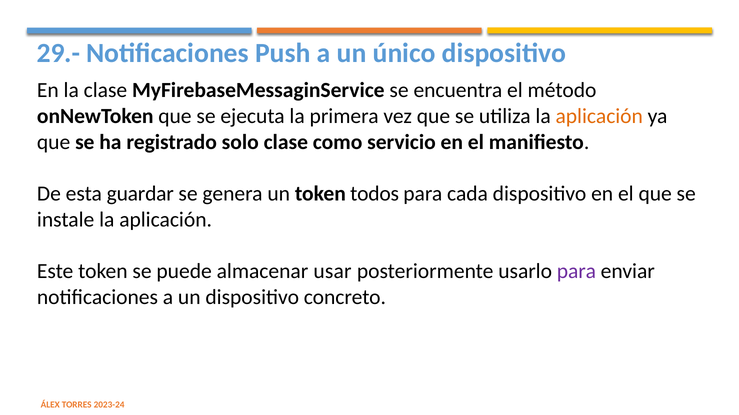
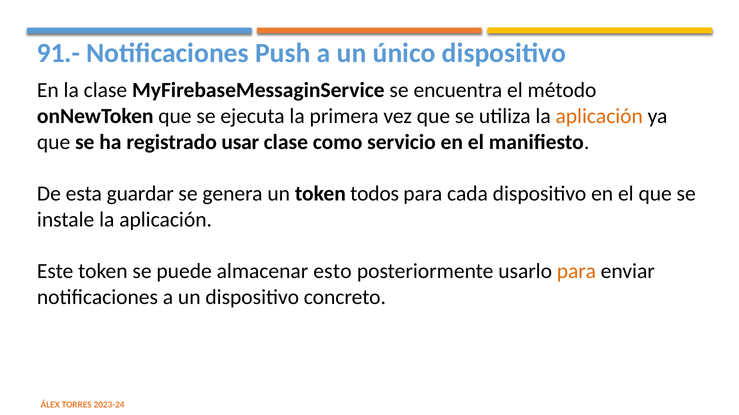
29.-: 29.- -> 91.-
solo: solo -> usar
usar: usar -> esto
para at (576, 272) colour: purple -> orange
